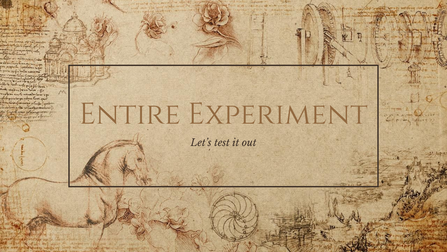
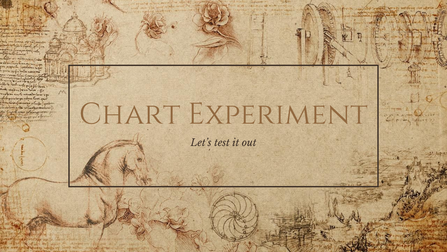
Entire: Entire -> Chart
